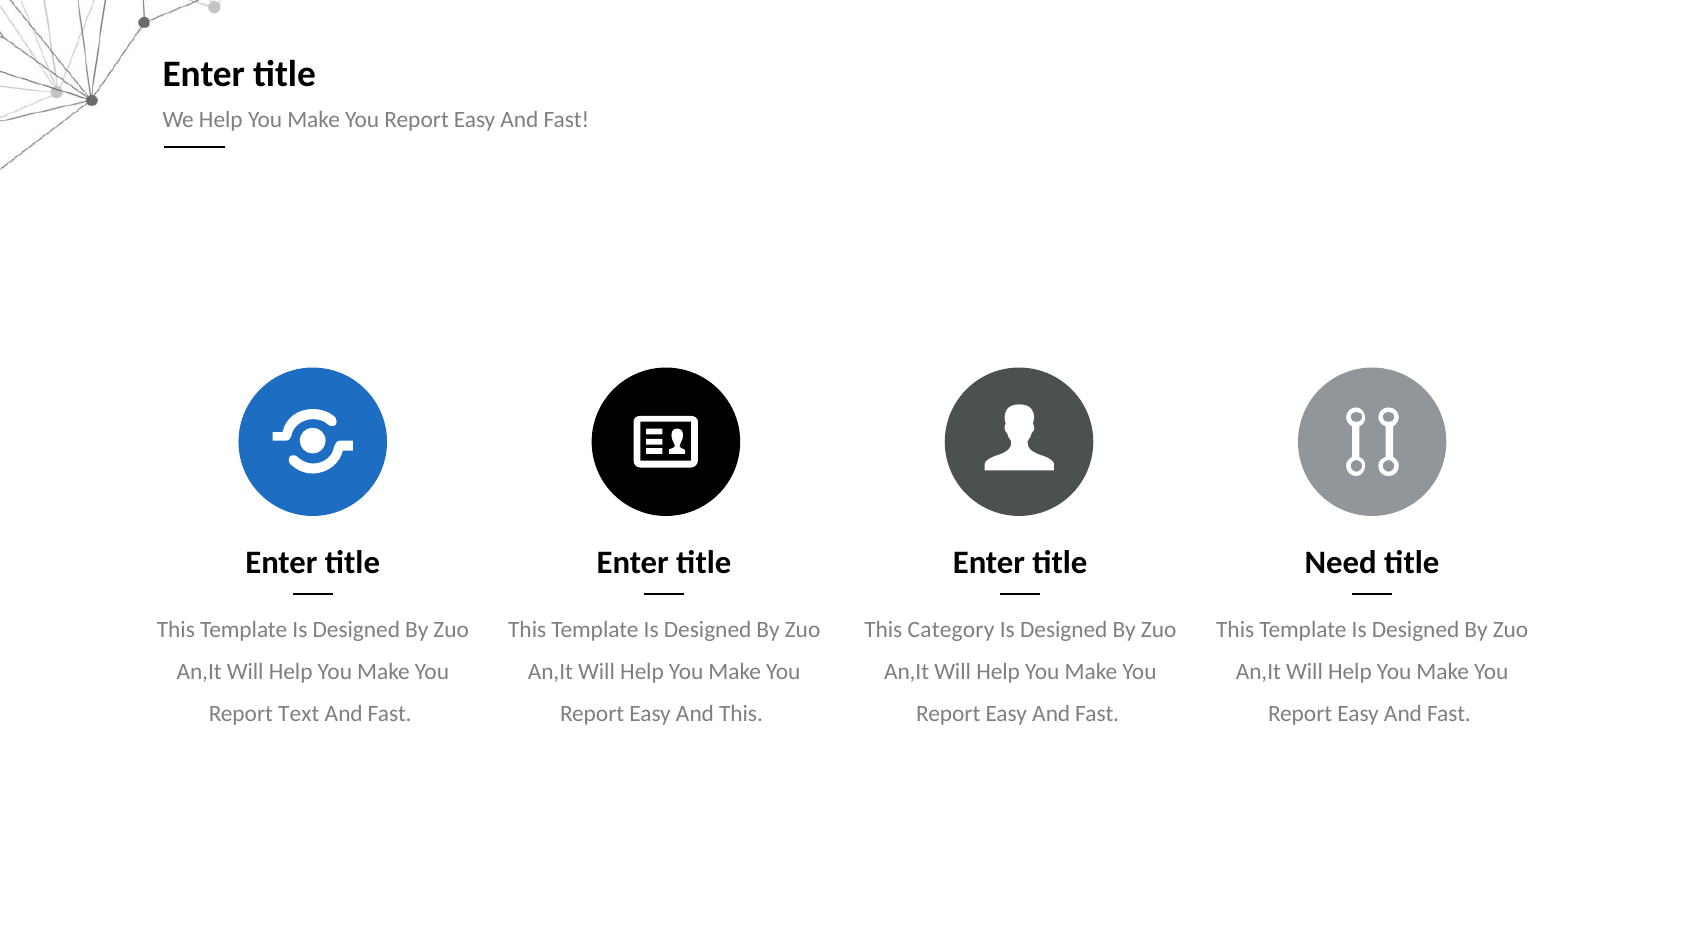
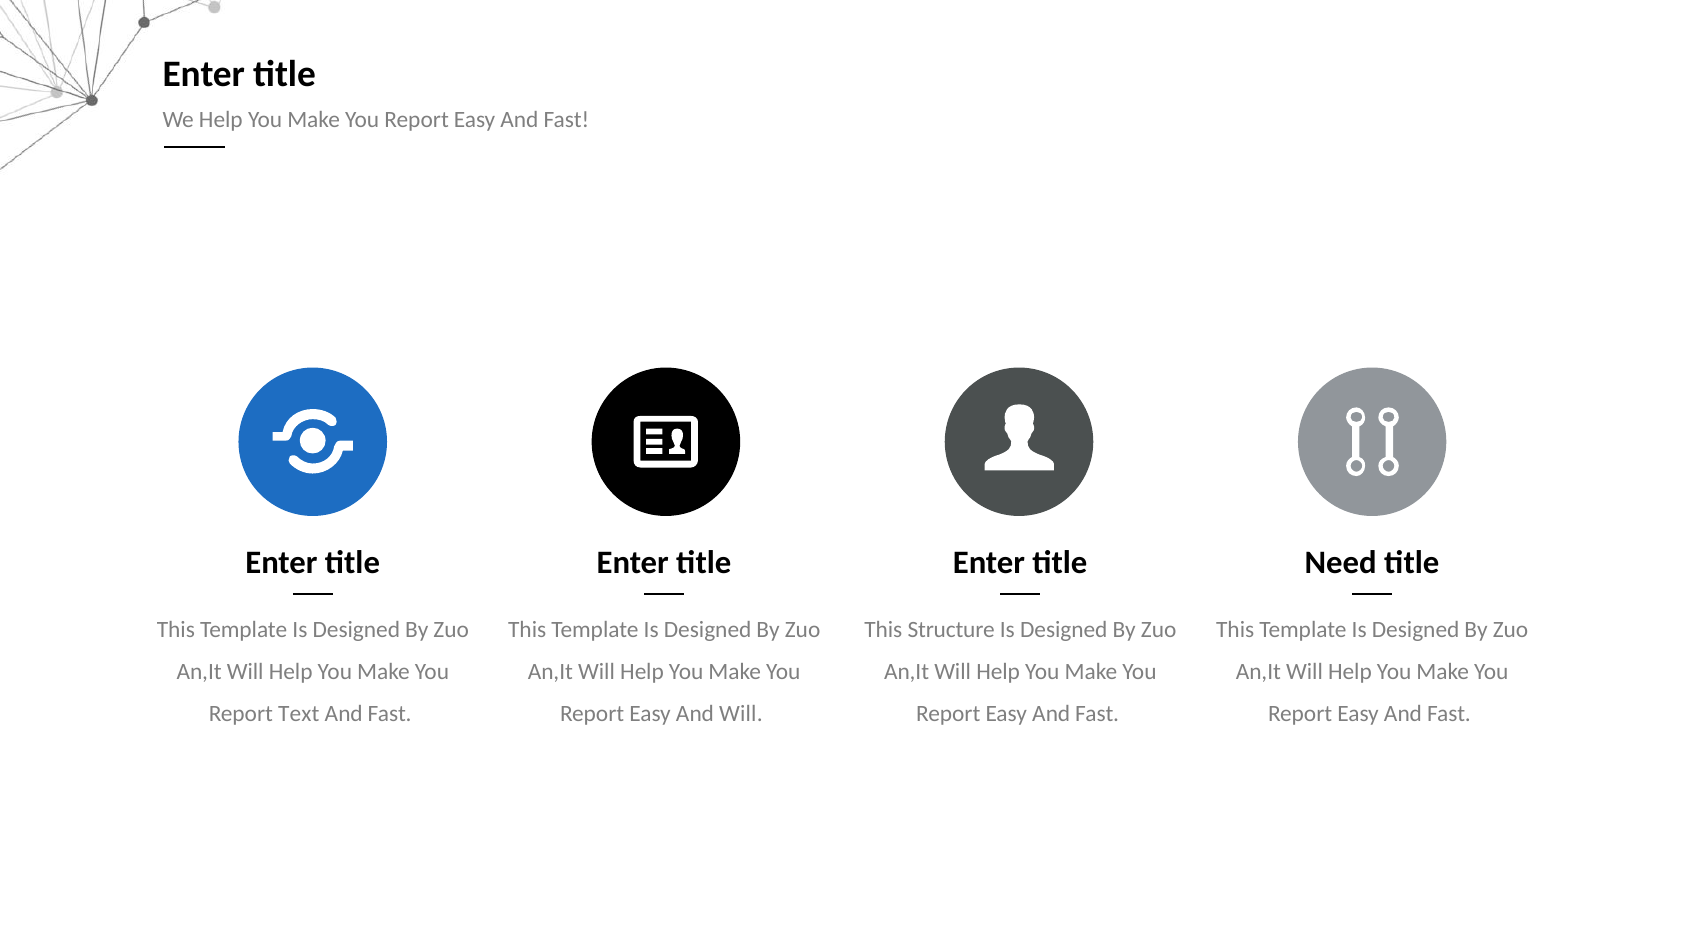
Category: Category -> Structure
And This: This -> Will
